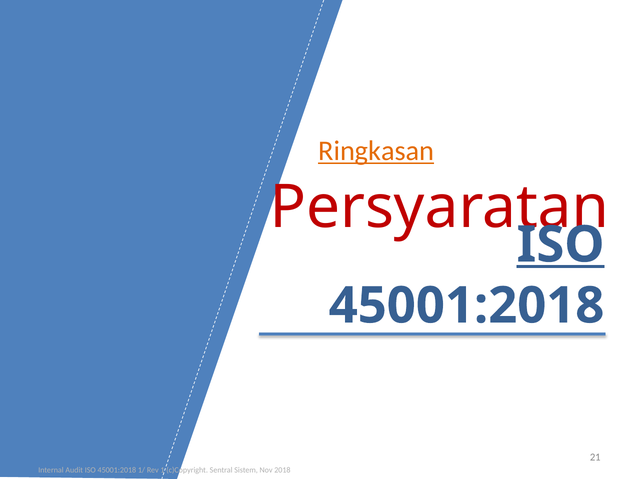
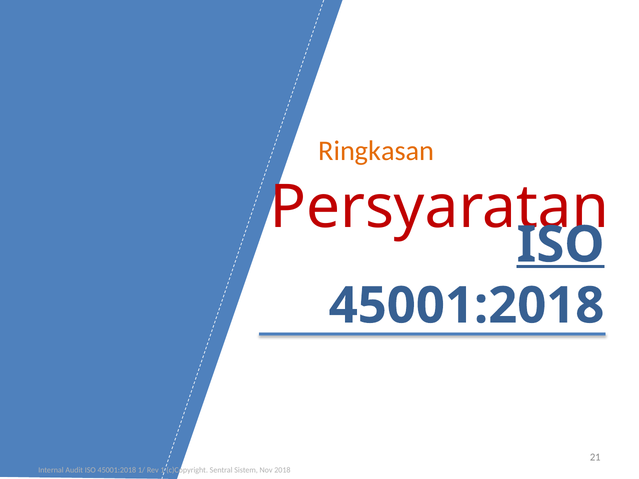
Ringkasan underline: present -> none
